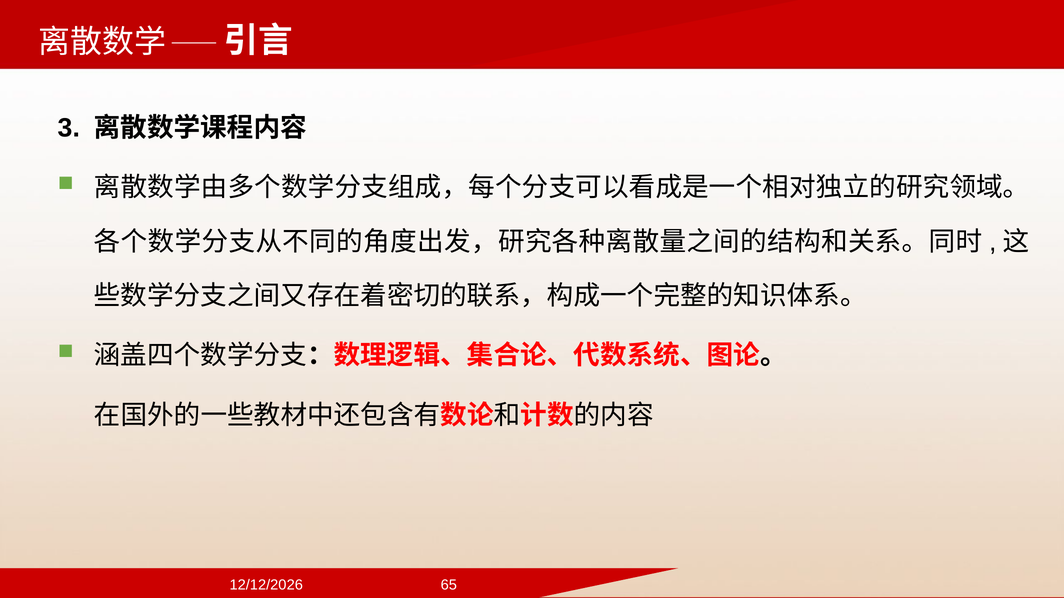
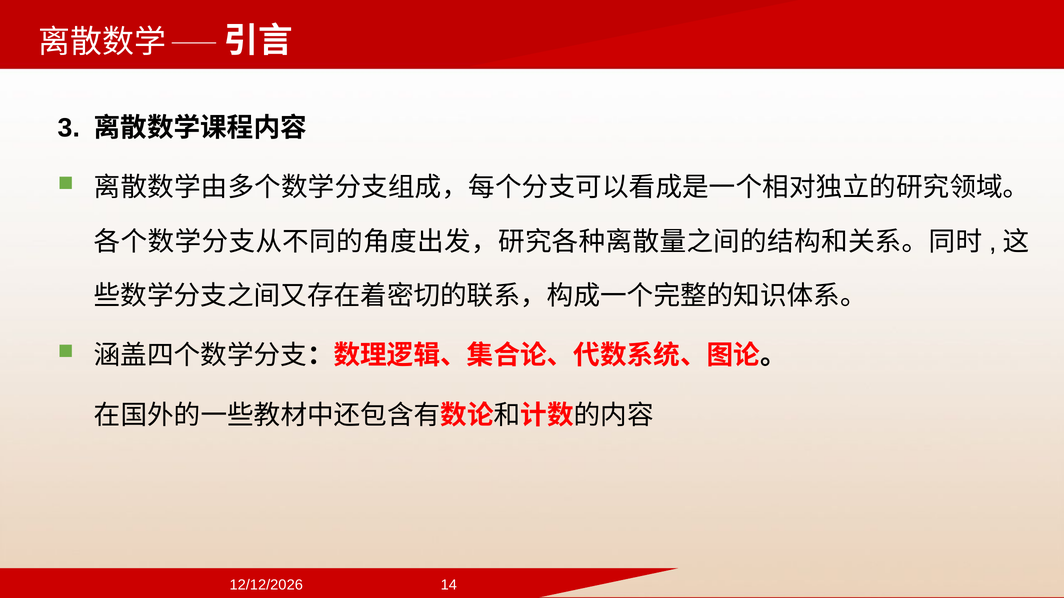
65: 65 -> 14
